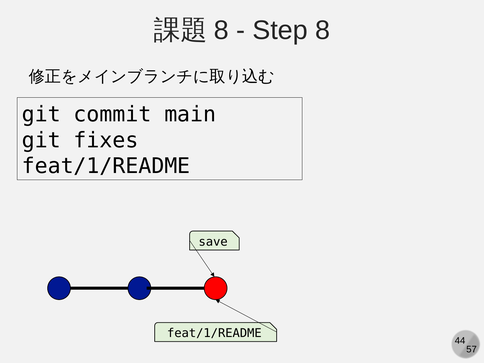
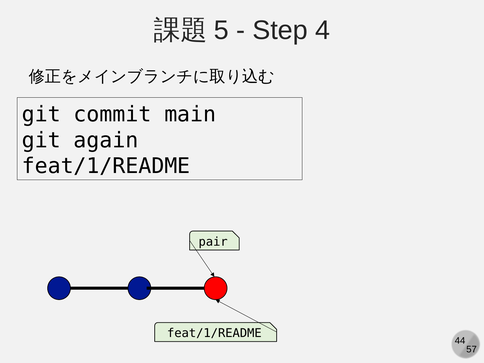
8 at (221, 30): 8 -> 5
Step 8: 8 -> 4
fixes: fixes -> again
save: save -> pair
